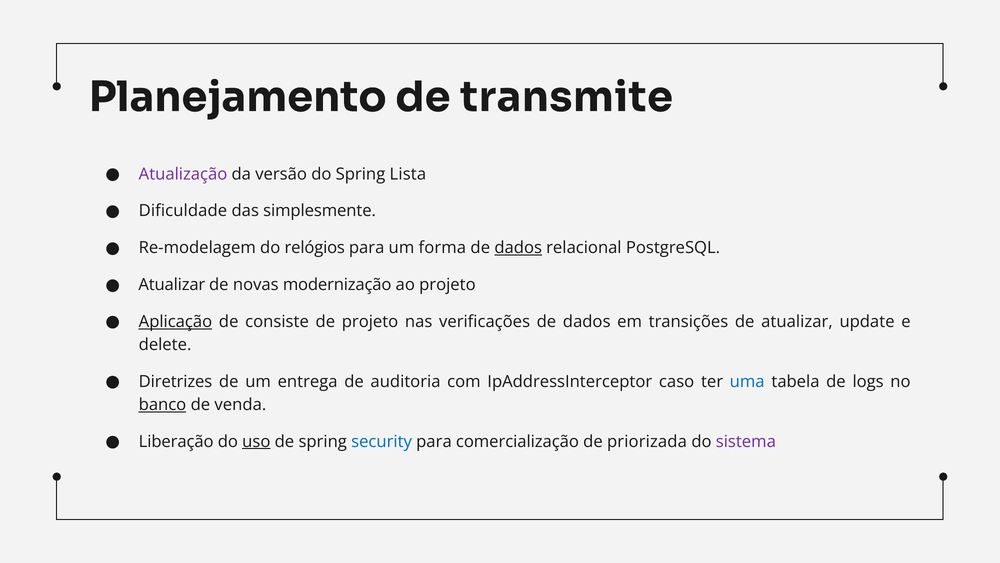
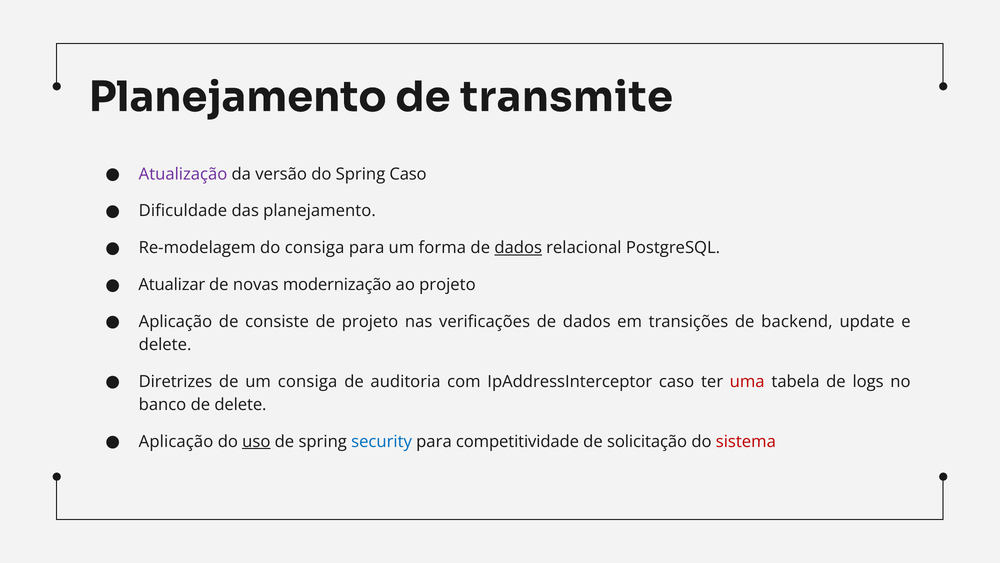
Spring Lista: Lista -> Caso
das simplesmente: simplesmente -> planejamento
do relógios: relógios -> consiga
Aplicação at (175, 321) underline: present -> none
de atualizar: atualizar -> backend
um entrega: entrega -> consiga
uma colour: blue -> red
banco underline: present -> none
de venda: venda -> delete
Liberação at (176, 441): Liberação -> Aplicação
comercialização: comercialização -> competitividade
priorizada: priorizada -> solicitação
sistema colour: purple -> red
